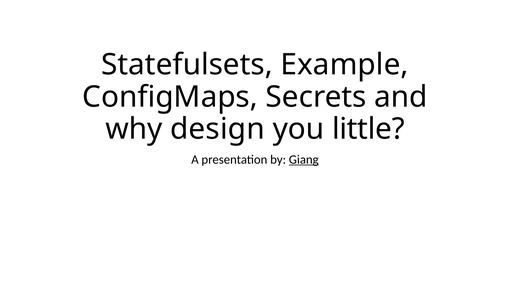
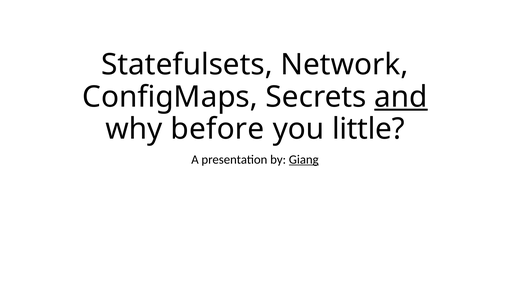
Example: Example -> Network
and underline: none -> present
design: design -> before
